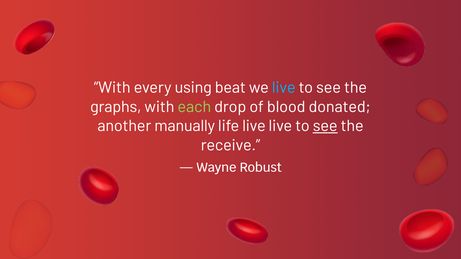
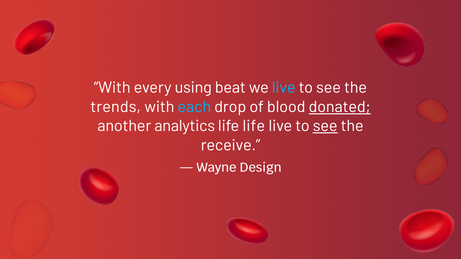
graphs: graphs -> trends
each colour: light green -> light blue
donated underline: none -> present
manually: manually -> analytics
life live: live -> life
Robust: Robust -> Design
